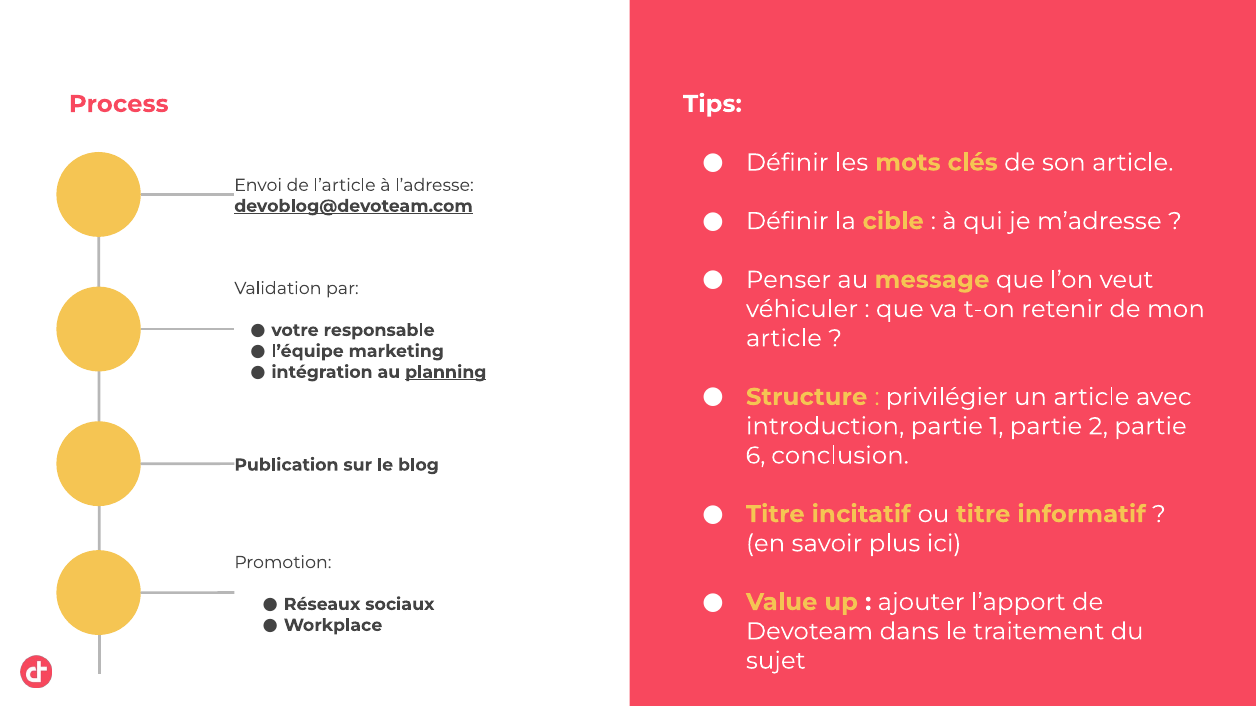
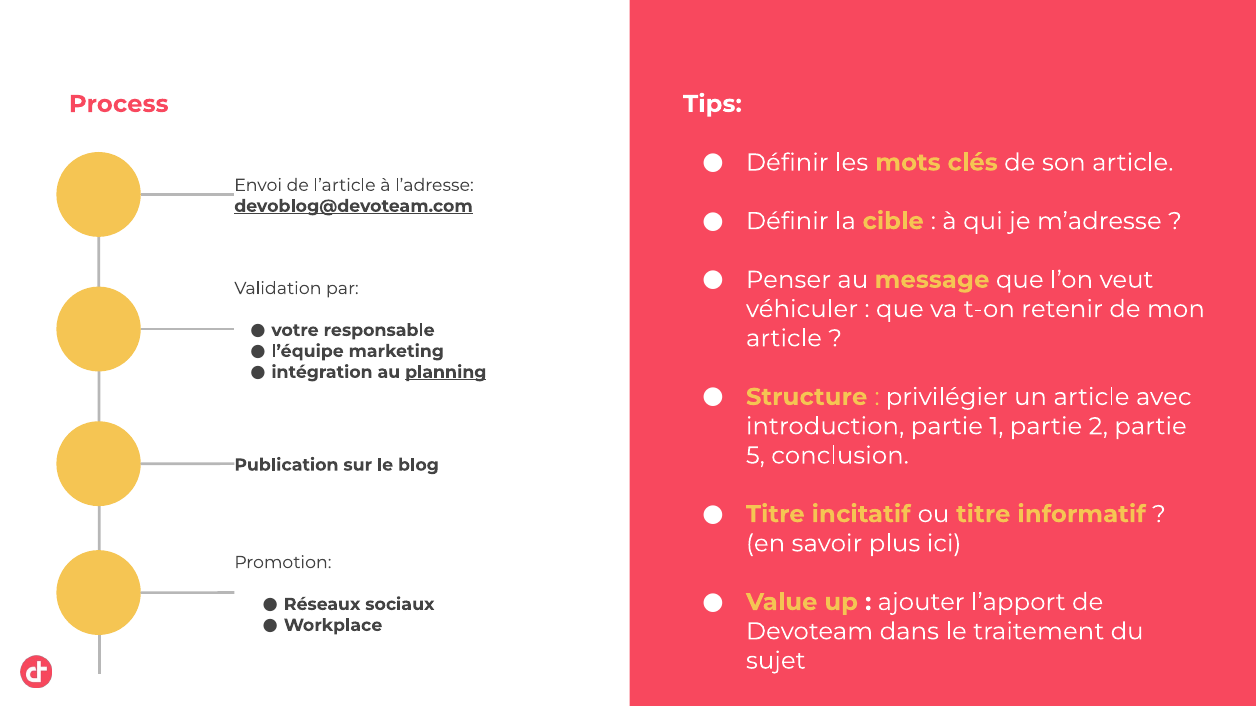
6 at (755, 456): 6 -> 5
